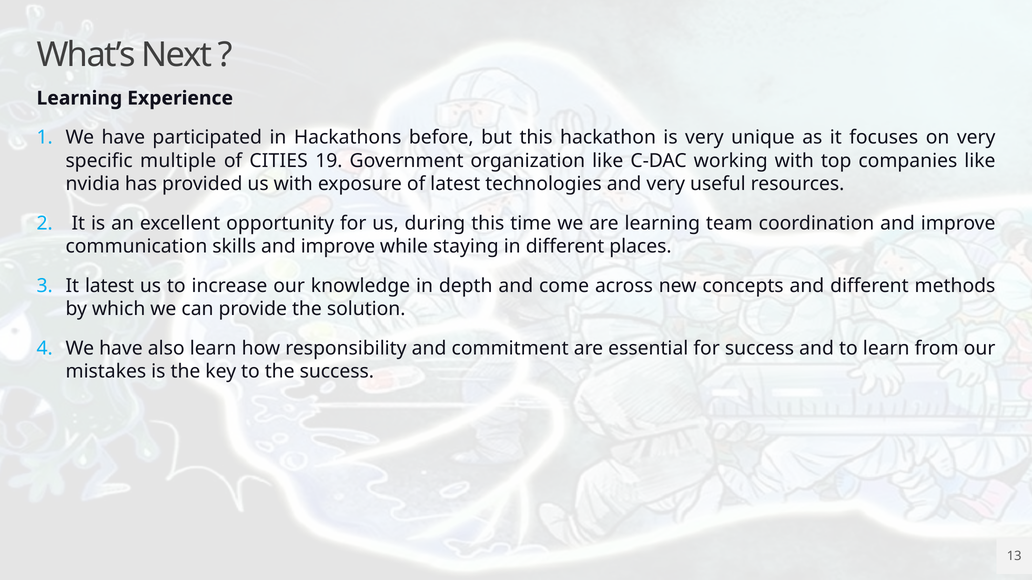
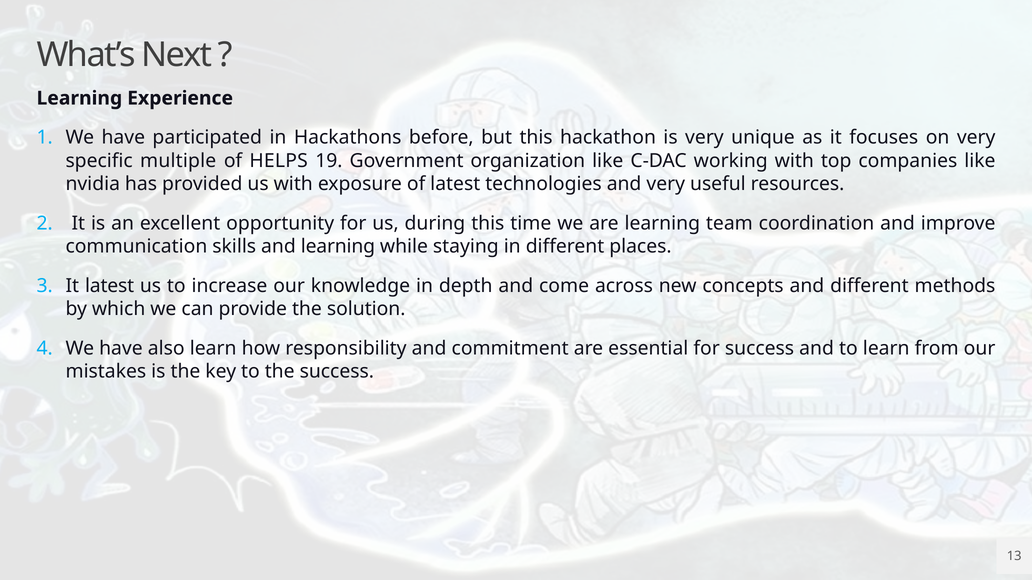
CITIES: CITIES -> HELPS
skills and improve: improve -> learning
